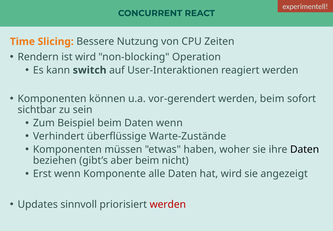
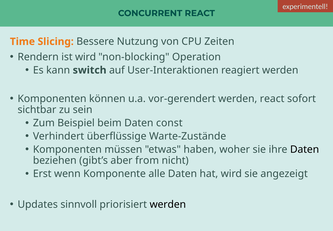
werden beim: beim -> react
Daten wenn: wenn -> const
aber beim: beim -> from
werden at (168, 204) colour: red -> black
